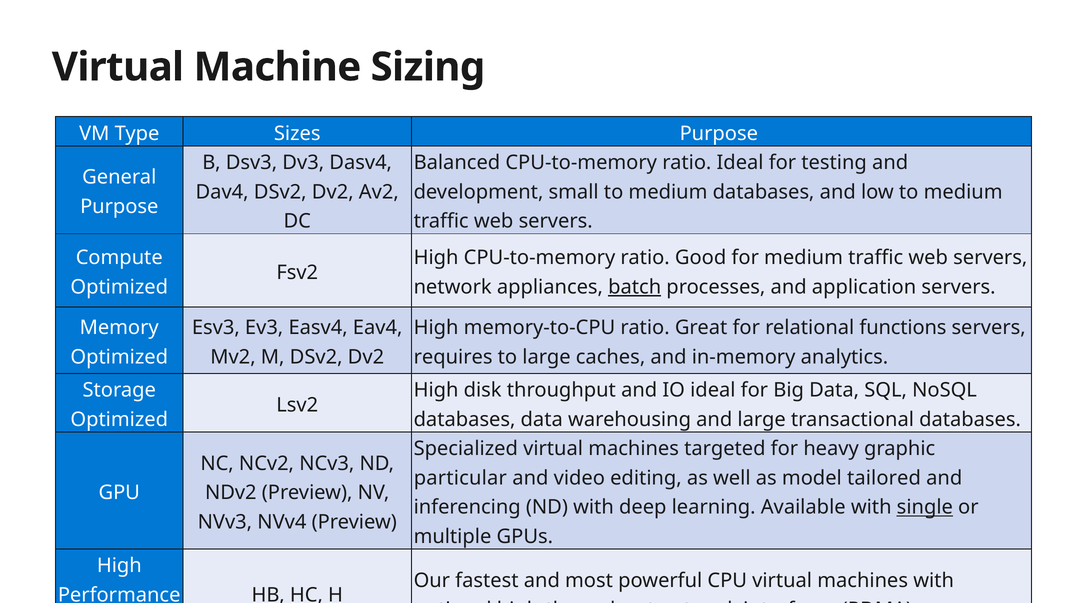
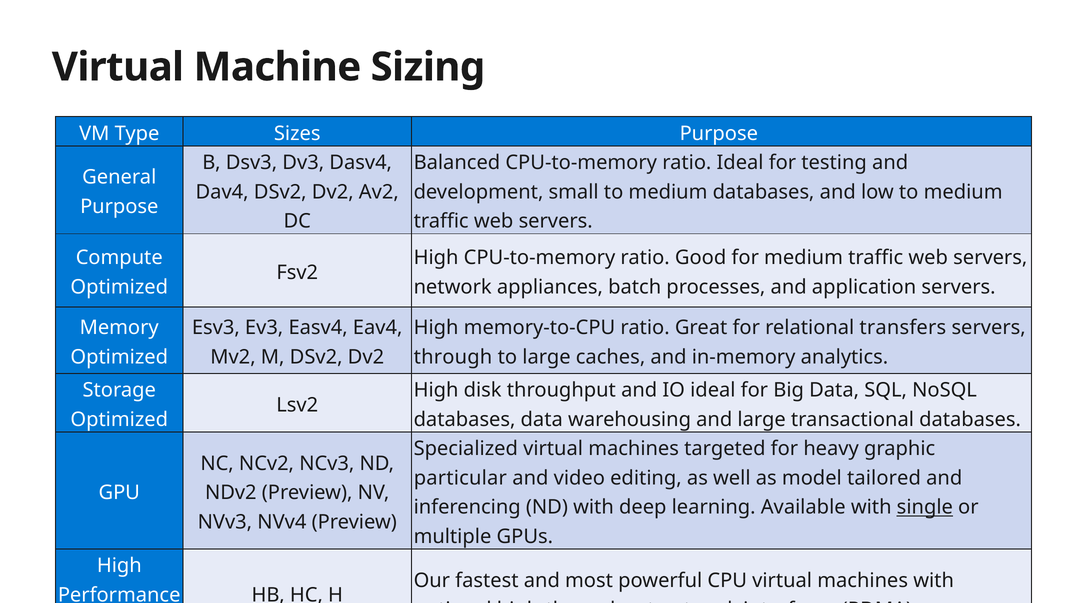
batch underline: present -> none
functions: functions -> transfers
requires: requires -> through
